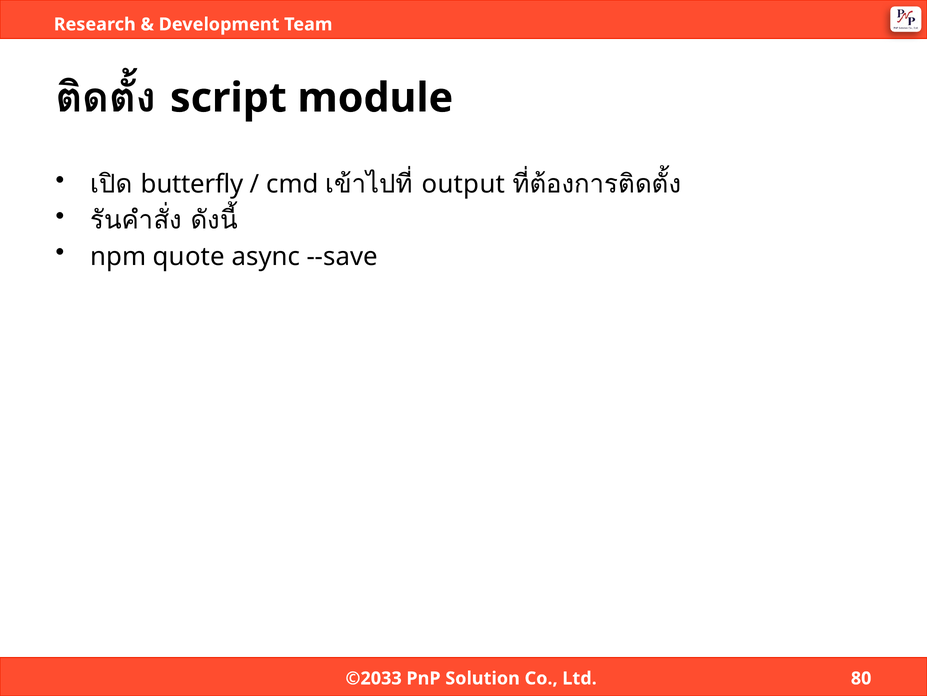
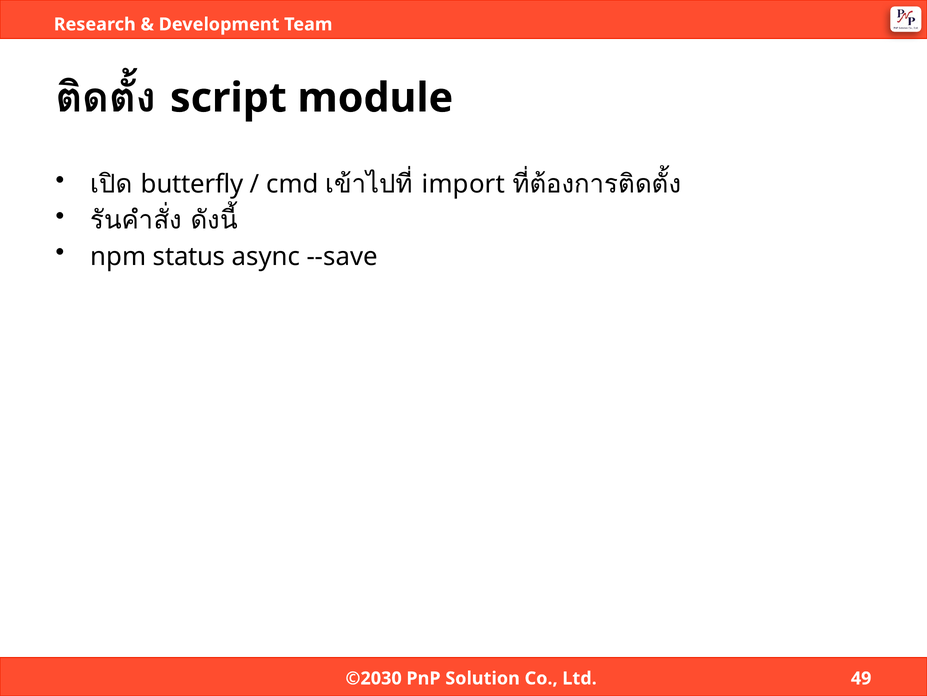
output: output -> import
quote: quote -> status
©2033: ©2033 -> ©2030
80: 80 -> 49
